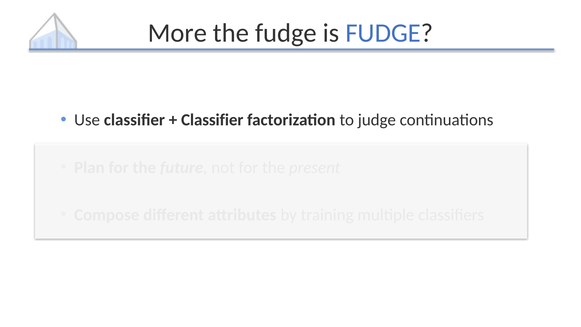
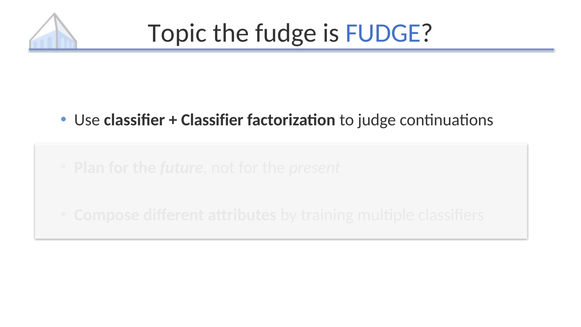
More: More -> Topic
